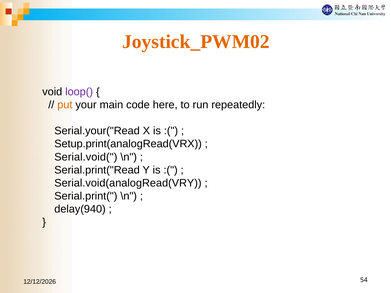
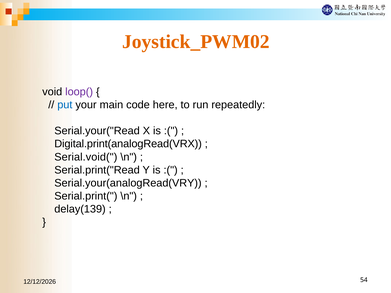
put colour: orange -> blue
Setup.print(analogRead(VRX: Setup.print(analogRead(VRX -> Digital.print(analogRead(VRX
Serial.void(analogRead(VRY: Serial.void(analogRead(VRY -> Serial.your(analogRead(VRY
delay(940: delay(940 -> delay(139
